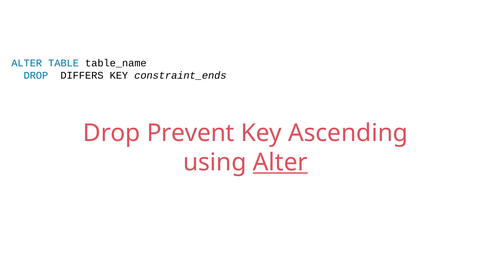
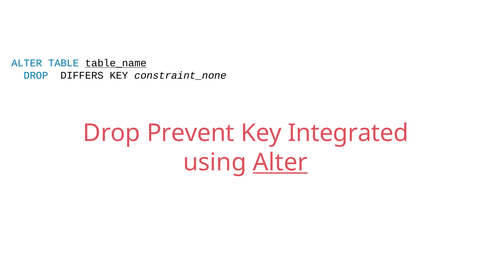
table_name underline: none -> present
constraint_ends: constraint_ends -> constraint_none
Ascending: Ascending -> Integrated
